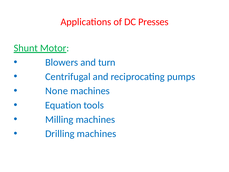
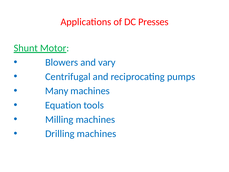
turn: turn -> vary
None: None -> Many
